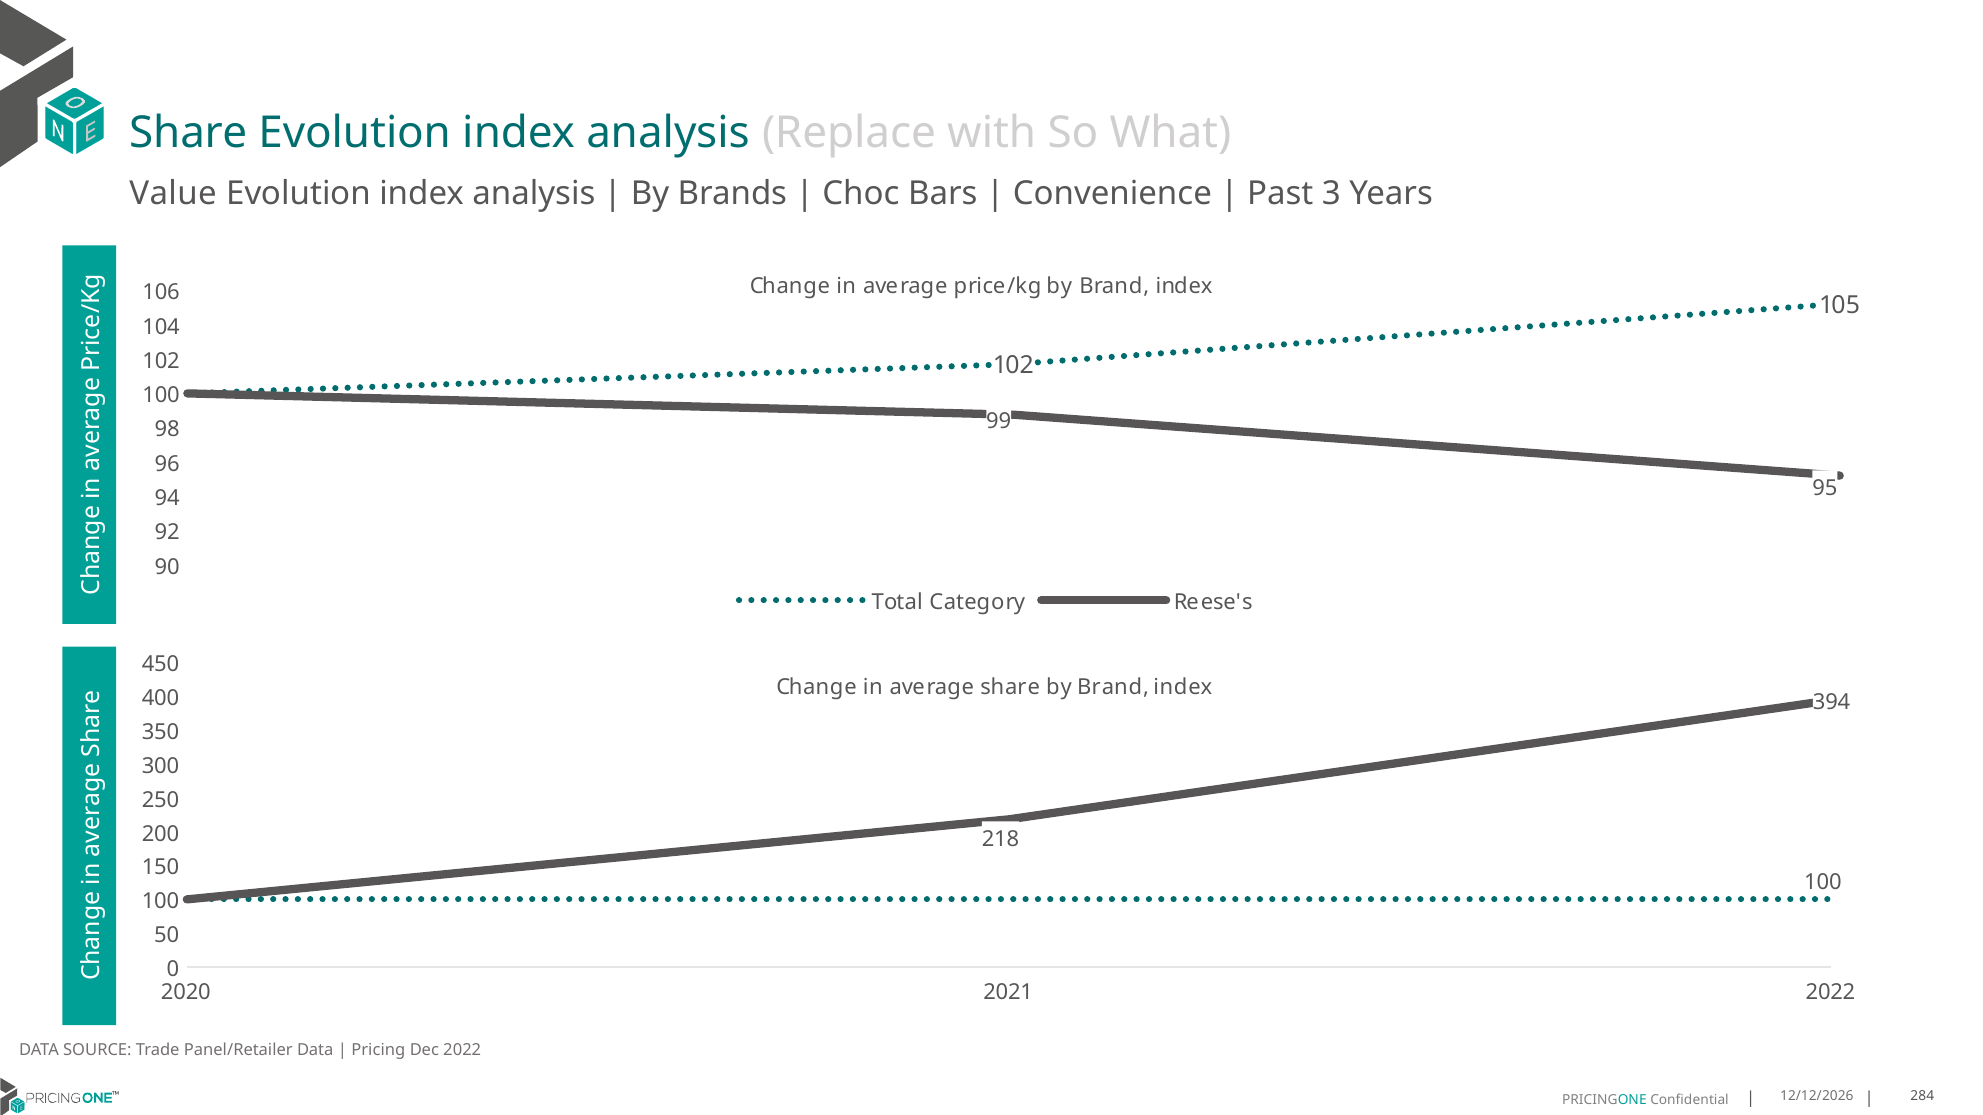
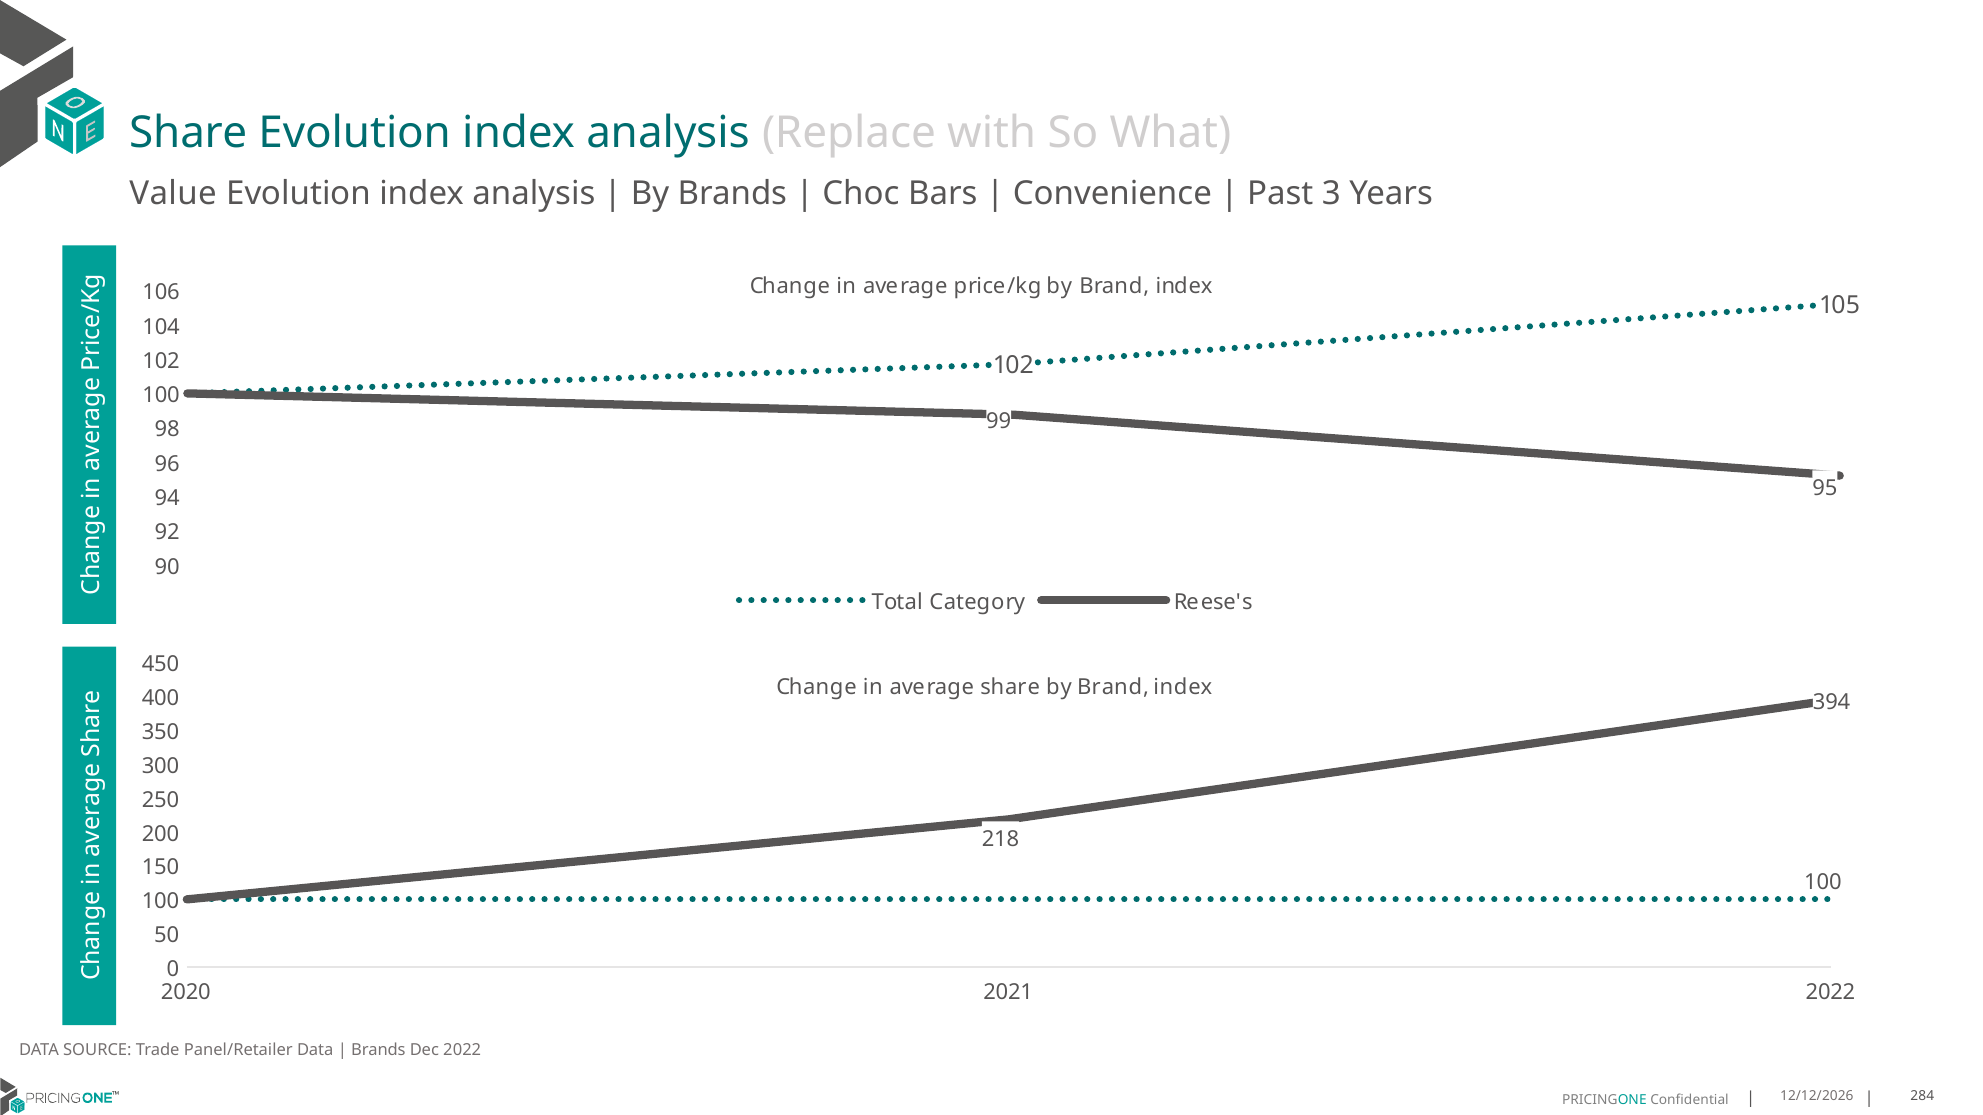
Pricing at (378, 1051): Pricing -> Brands
